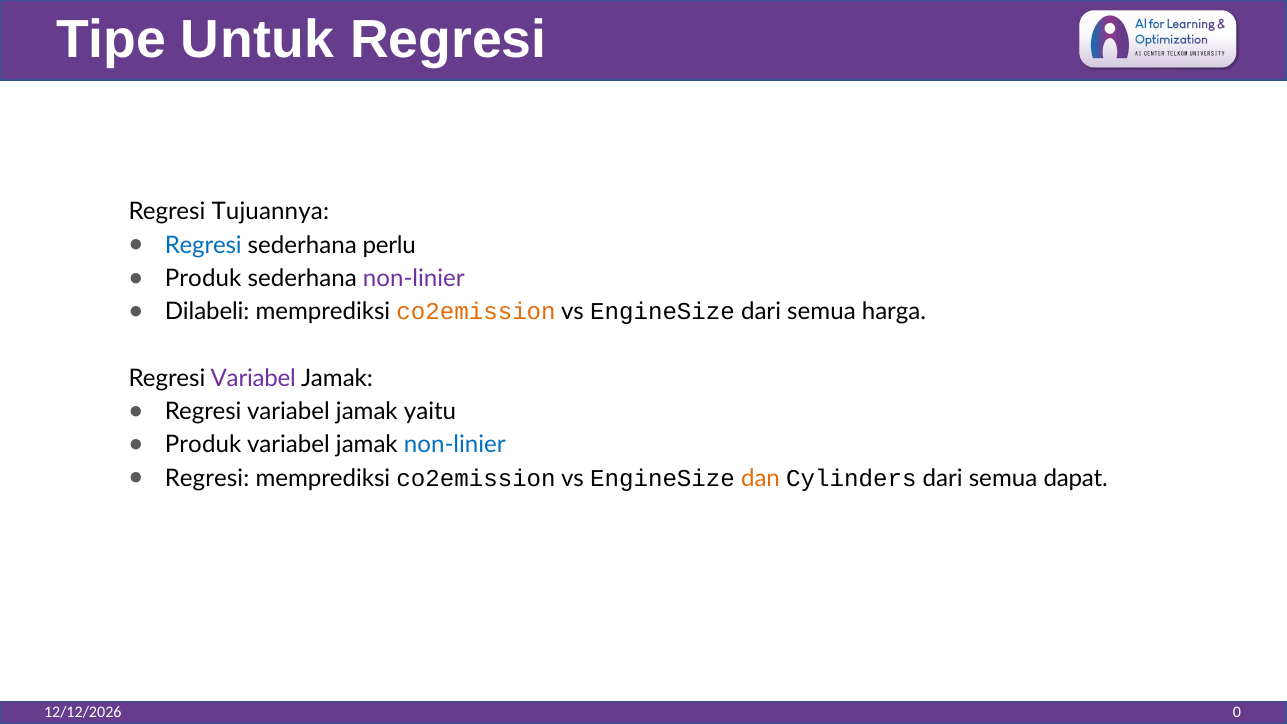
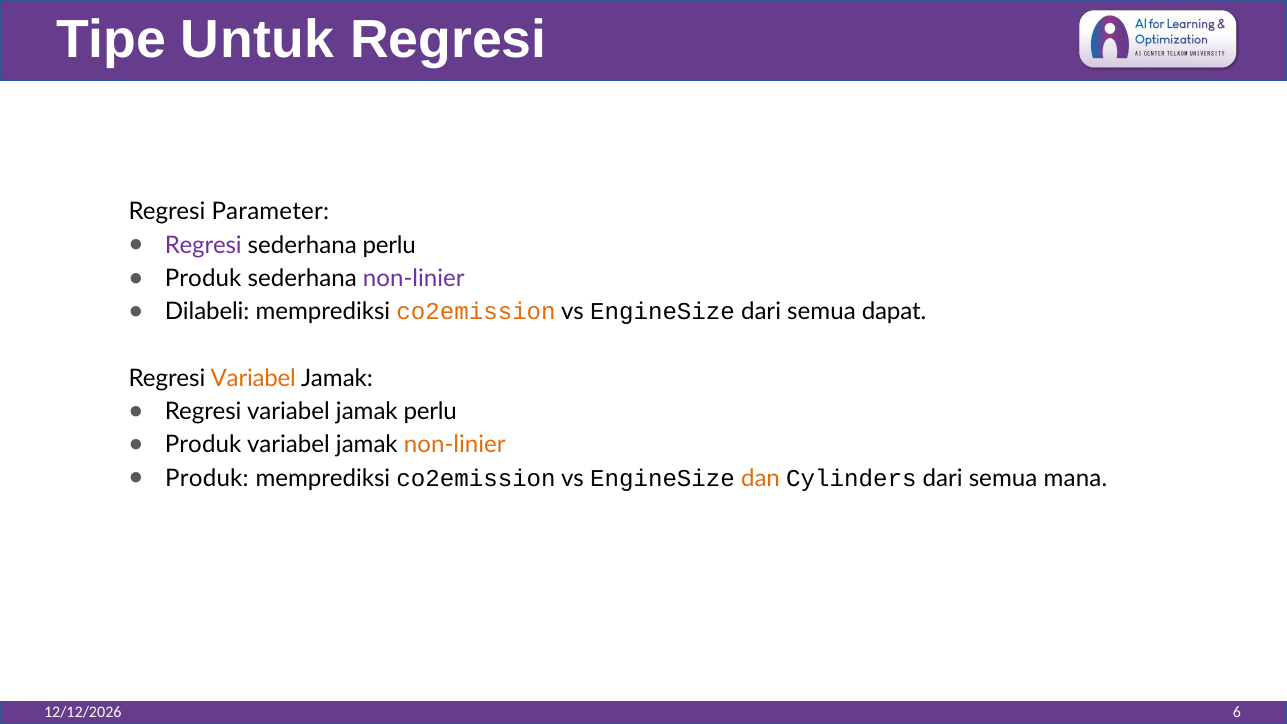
Tujuannya: Tujuannya -> Parameter
Regresi at (203, 245) colour: blue -> purple
harga: harga -> dapat
Variabel at (253, 378) colour: purple -> orange
jamak yaitu: yaitu -> perlu
non-linier at (455, 445) colour: blue -> orange
Regresi at (207, 478): Regresi -> Produk
dapat: dapat -> mana
0: 0 -> 6
